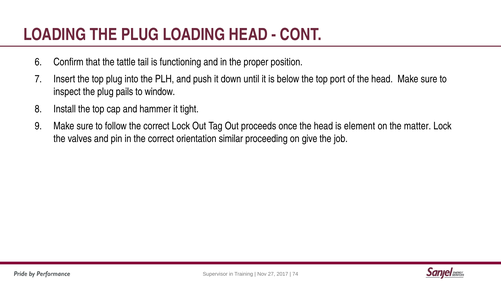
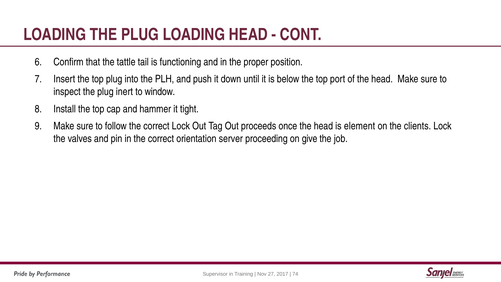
pails: pails -> inert
matter: matter -> clients
similar: similar -> server
